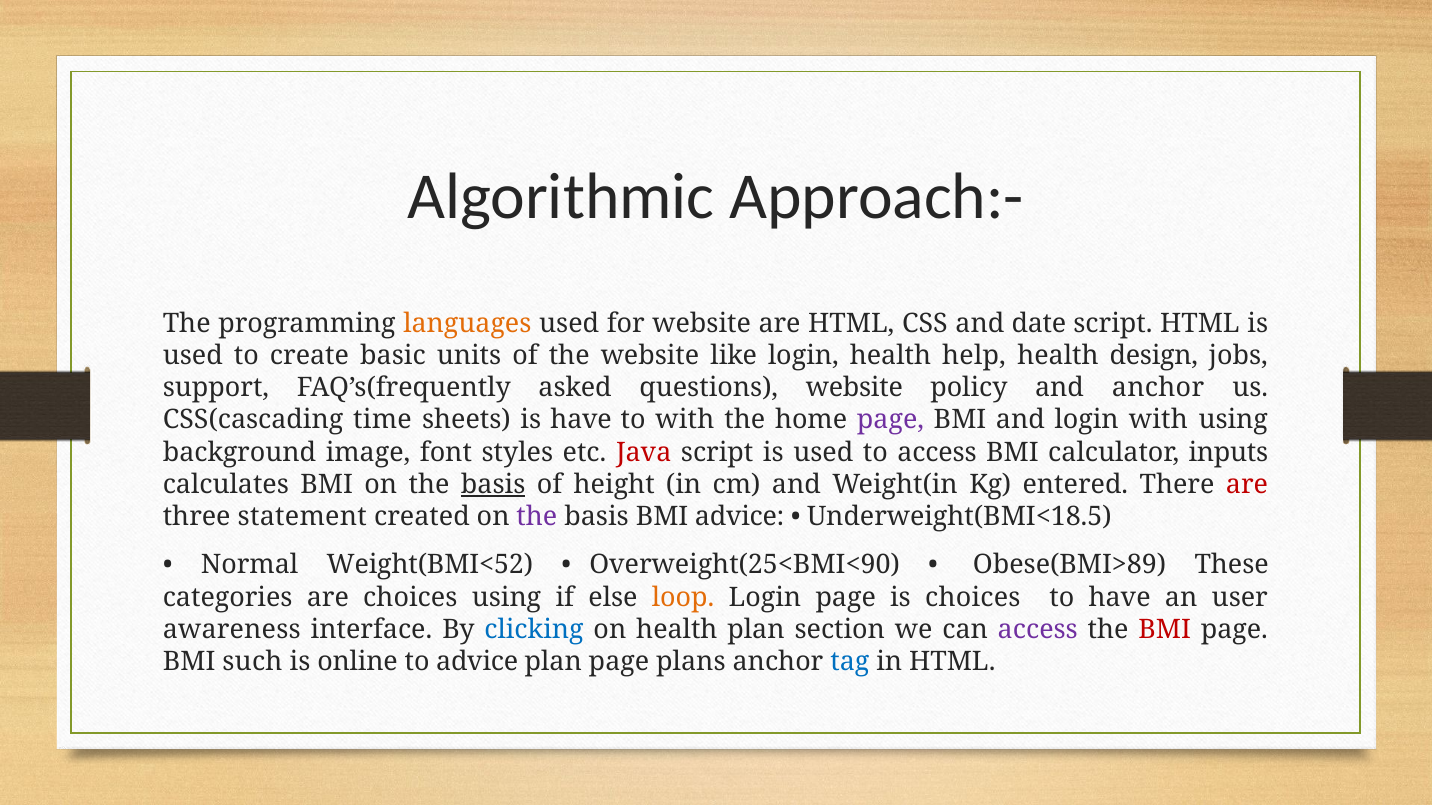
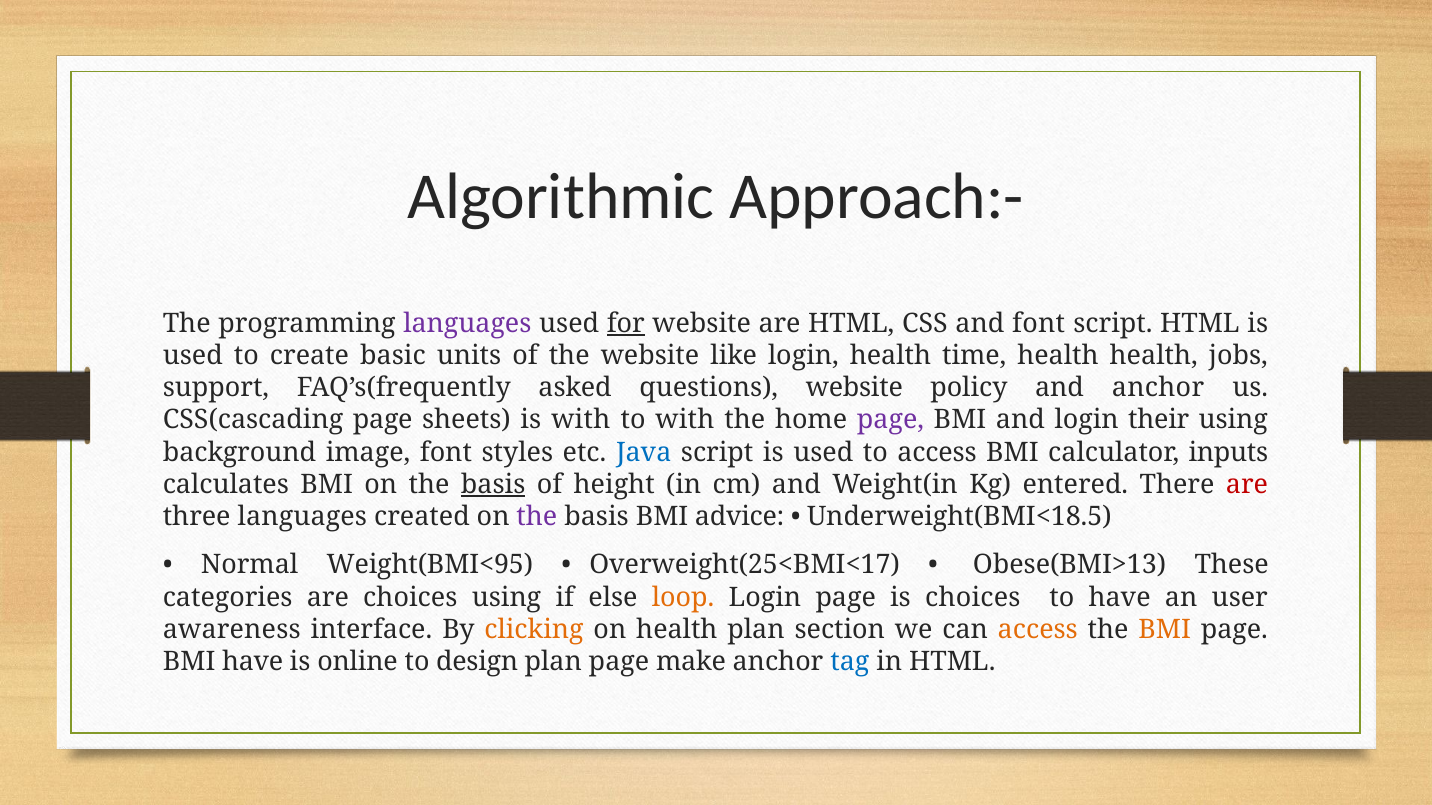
languages at (467, 324) colour: orange -> purple
for underline: none -> present
and date: date -> font
help: help -> time
health design: design -> health
CSS(cascading time: time -> page
is have: have -> with
login with: with -> their
Java colour: red -> blue
three statement: statement -> languages
Weight(BMI<52: Weight(BMI<52 -> Weight(BMI<95
Overweight(25<BMI<90: Overweight(25<BMI<90 -> Overweight(25<BMI<17
Obese(BMI>89: Obese(BMI>89 -> Obese(BMI>13
clicking colour: blue -> orange
access at (1038, 630) colour: purple -> orange
BMI at (1165, 630) colour: red -> orange
BMI such: such -> have
to advice: advice -> design
plans: plans -> make
